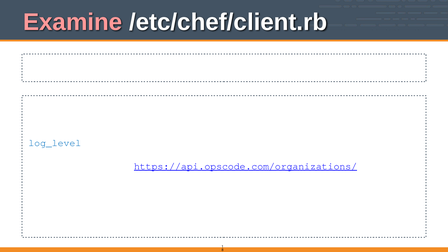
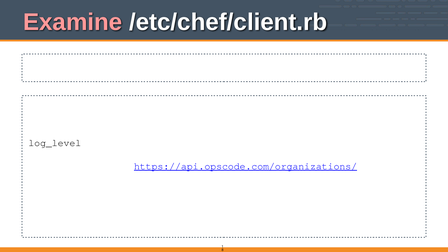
log_level colour: blue -> black
